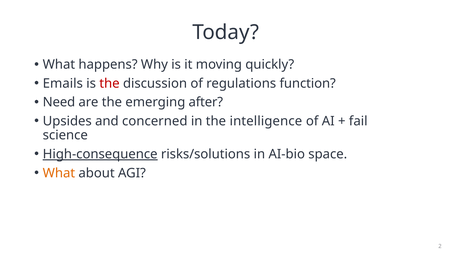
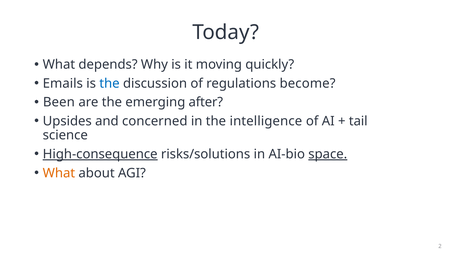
happens: happens -> depends
the at (109, 83) colour: red -> blue
function: function -> become
Need: Need -> Been
fail: fail -> tail
space underline: none -> present
